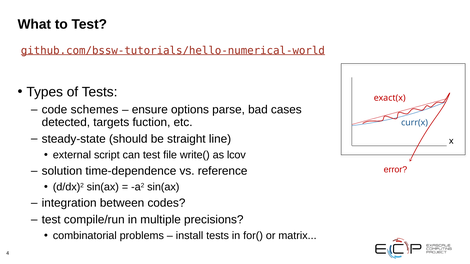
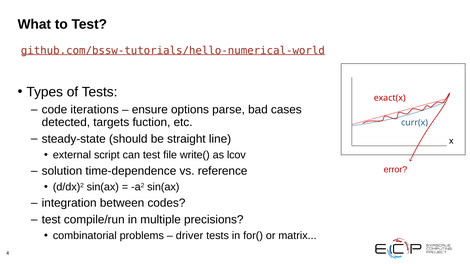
schemes: schemes -> iterations
install: install -> driver
